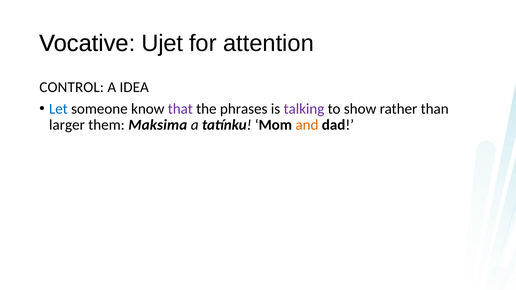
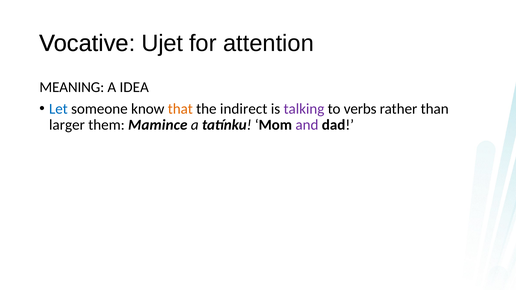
CONTROL: CONTROL -> MEANING
that colour: purple -> orange
phrases: phrases -> indirect
show: show -> verbs
Maksima: Maksima -> Mamince
and colour: orange -> purple
